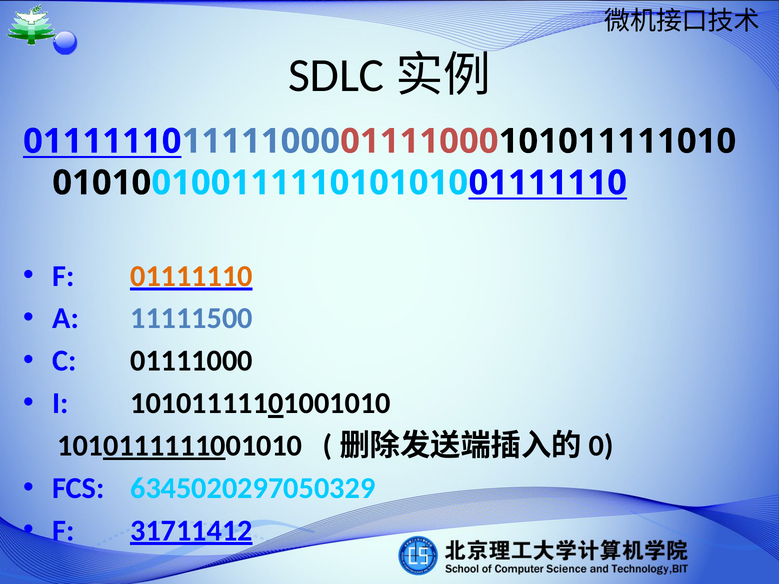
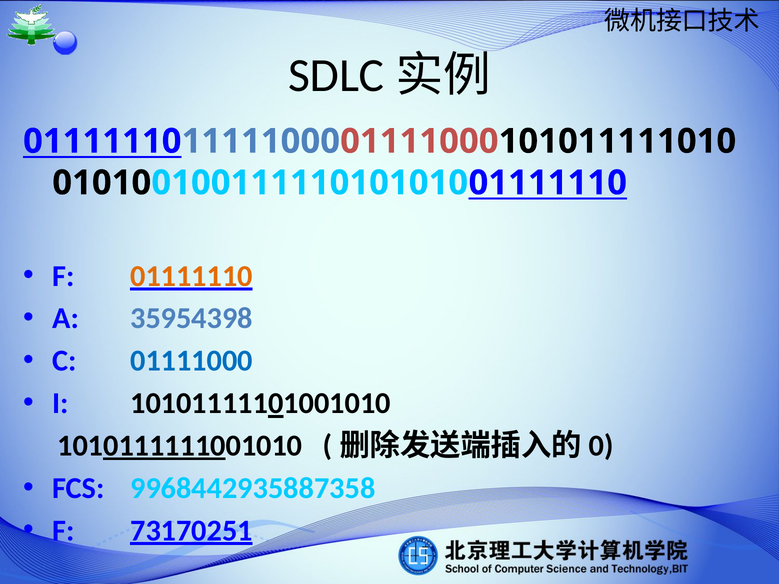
11111500: 11111500 -> 35954398
01111000 colour: black -> blue
6345020297050329: 6345020297050329 -> 9968442935887358
31711412: 31711412 -> 73170251
